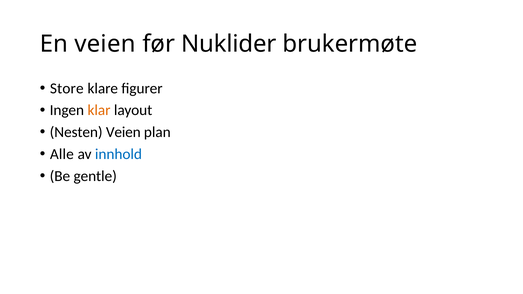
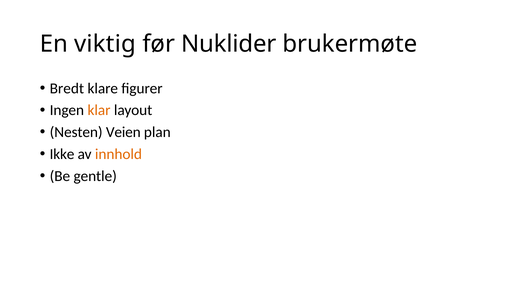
En veien: veien -> viktig
Store: Store -> Bredt
Alle: Alle -> Ikke
innhold colour: blue -> orange
